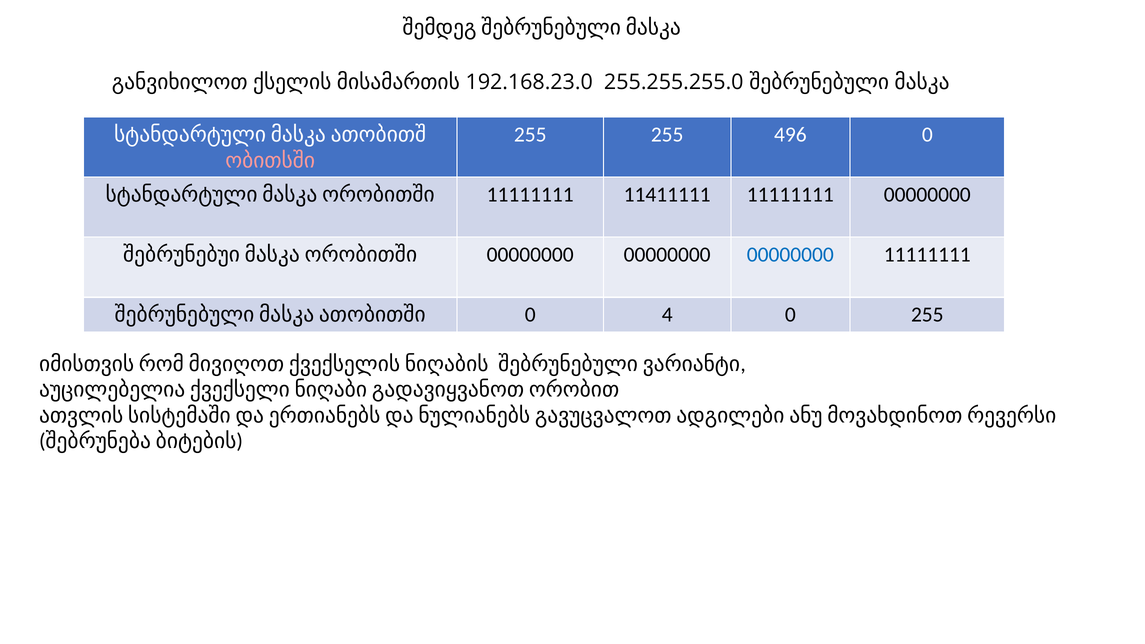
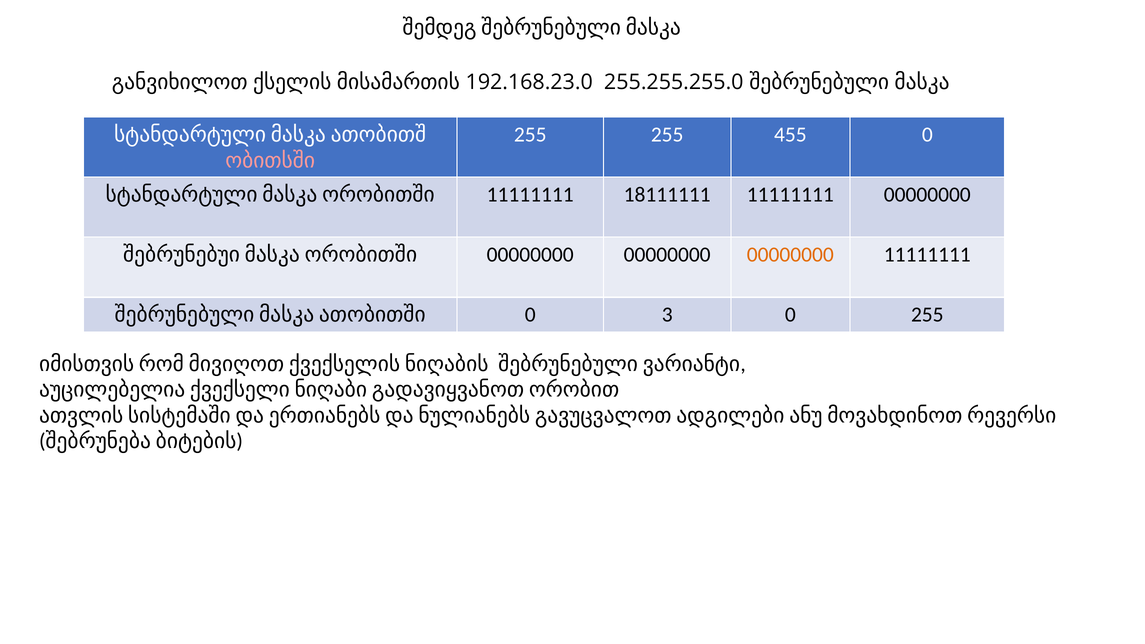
496: 496 -> 455
11411111: 11411111 -> 18111111
00000000 at (790, 255) colour: blue -> orange
4: 4 -> 3
